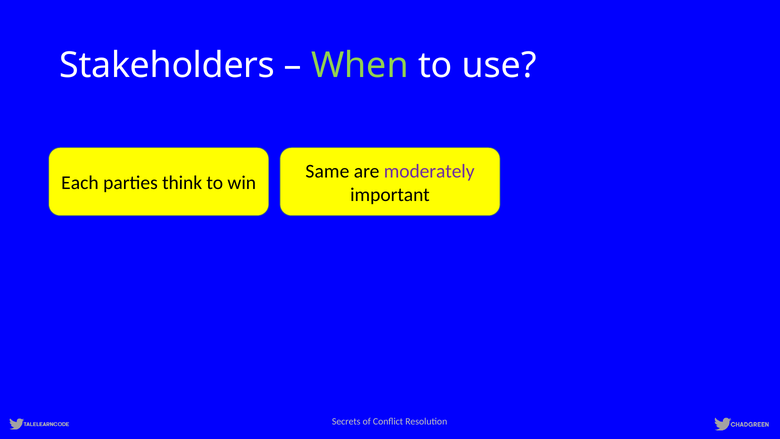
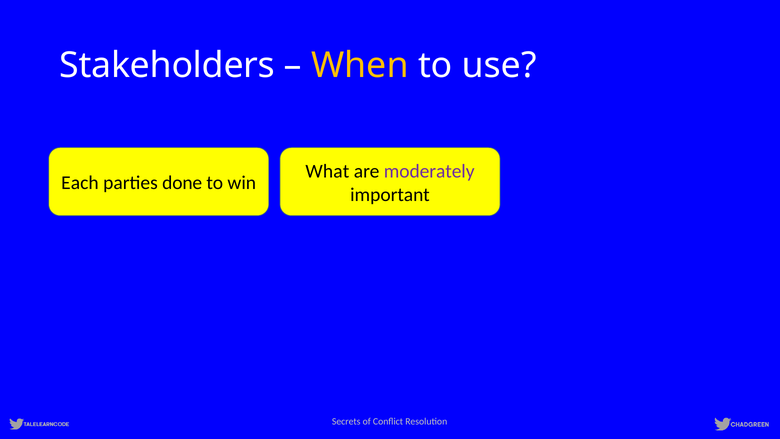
When colour: light green -> yellow
Same: Same -> What
think: think -> done
